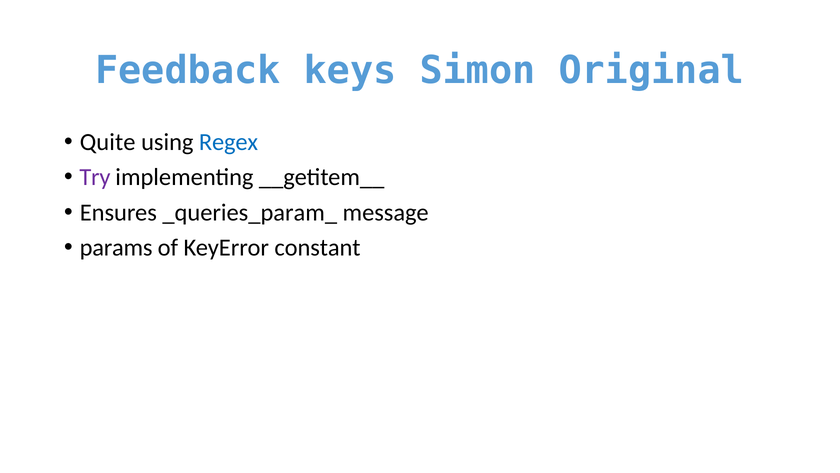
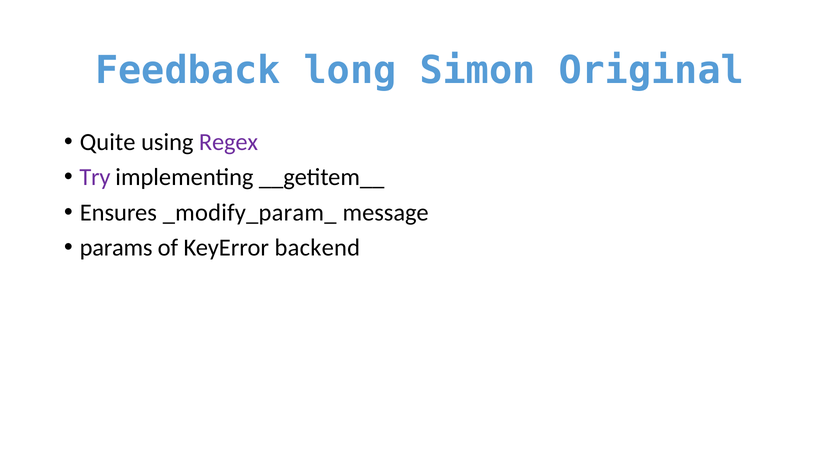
keys: keys -> long
Regex colour: blue -> purple
_queries_param_: _queries_param_ -> _modify_param_
constant: constant -> backend
